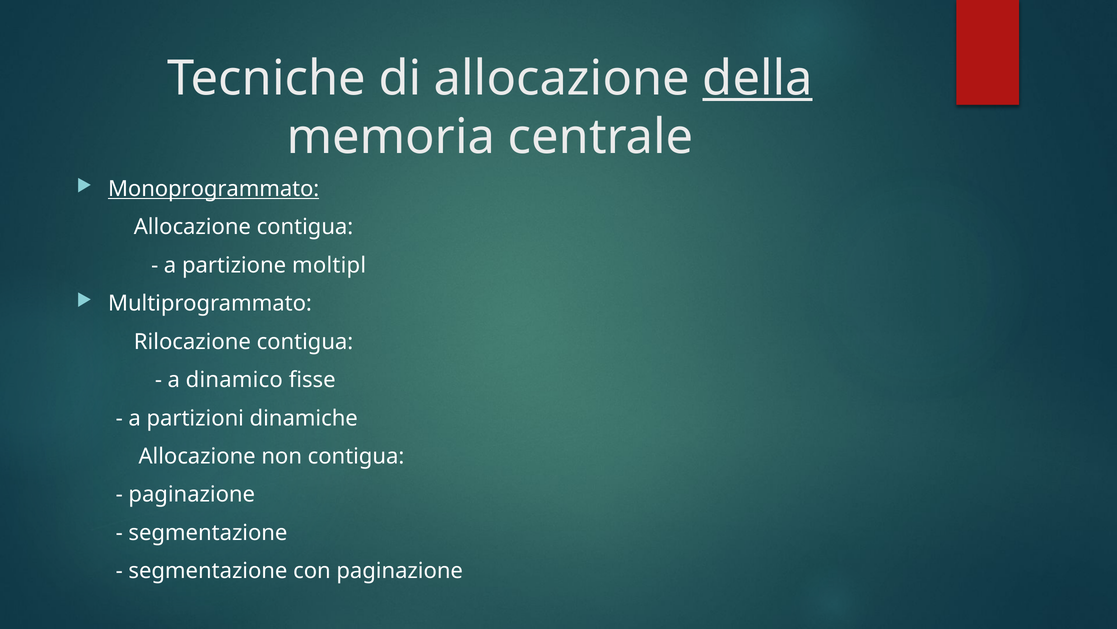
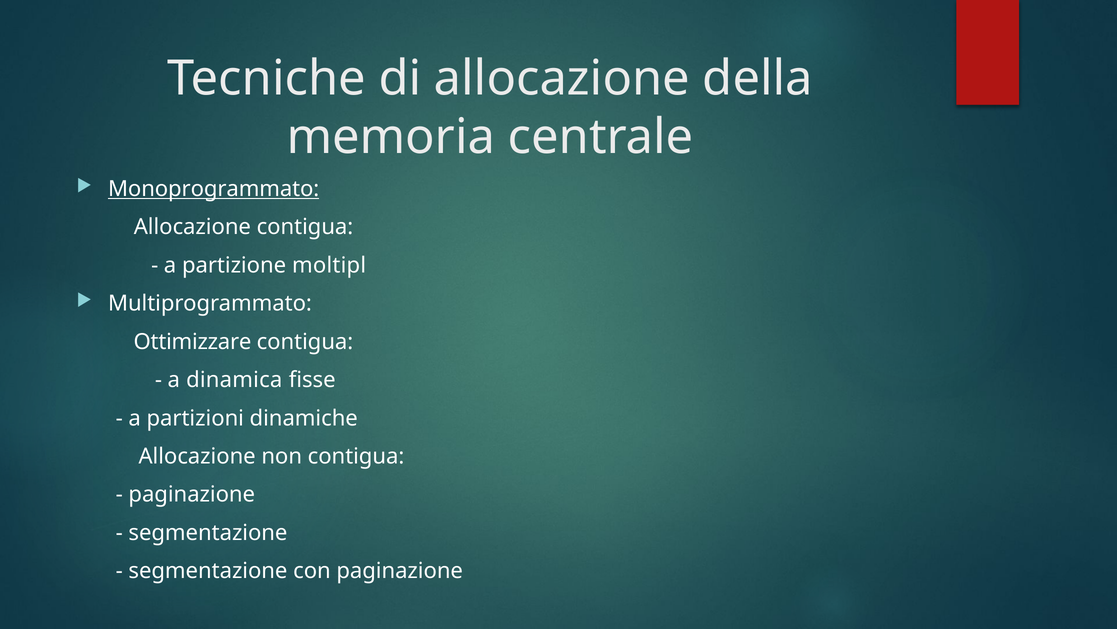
della underline: present -> none
Rilocazione: Rilocazione -> Ottimizzare
dinamico: dinamico -> dinamica
